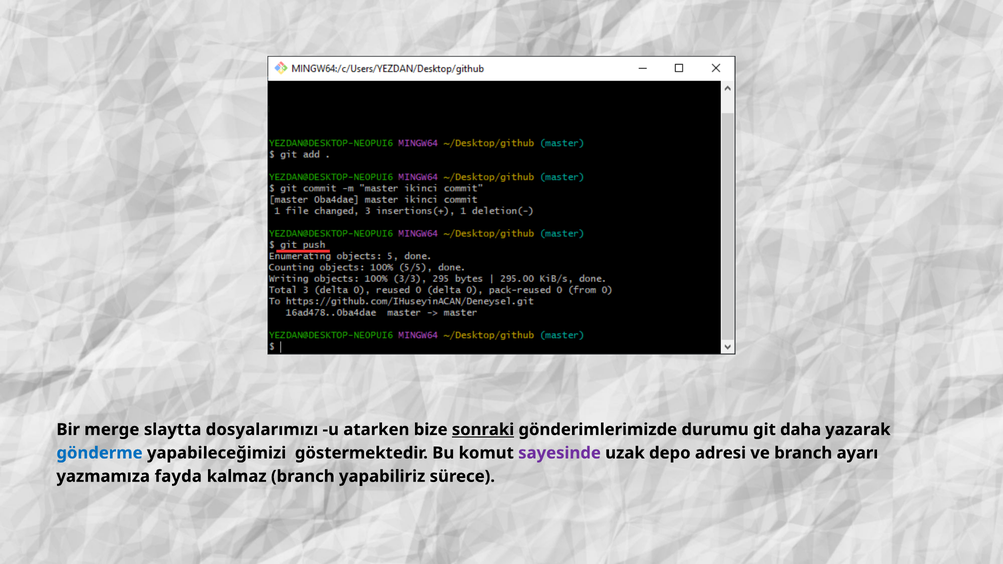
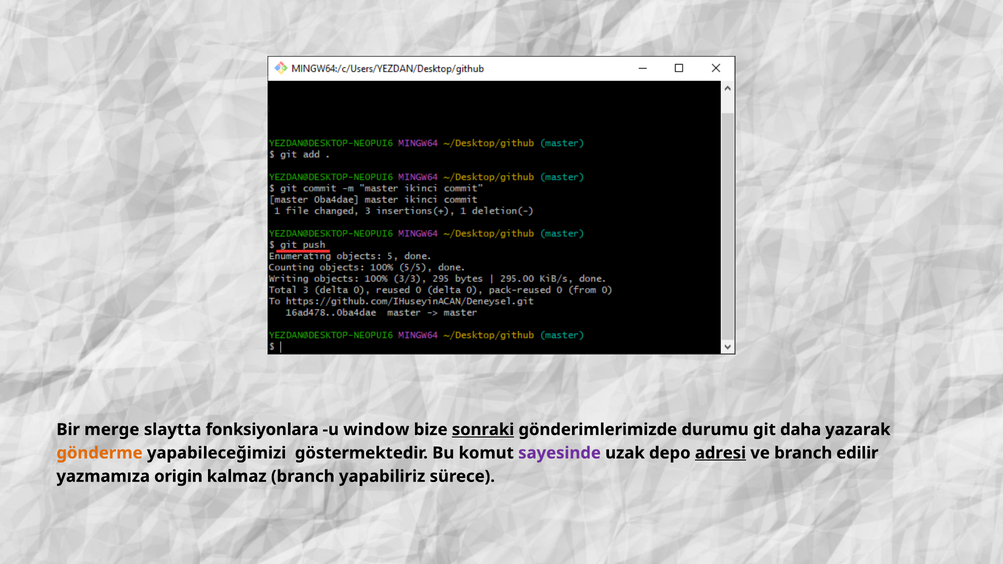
dosyalarımızı: dosyalarımızı -> fonksiyonlara
atarken: atarken -> window
gönderme colour: blue -> orange
adresi underline: none -> present
ayarı: ayarı -> edilir
fayda: fayda -> origin
